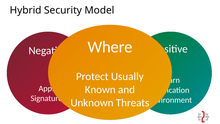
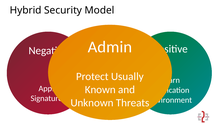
Where: Where -> Admin
